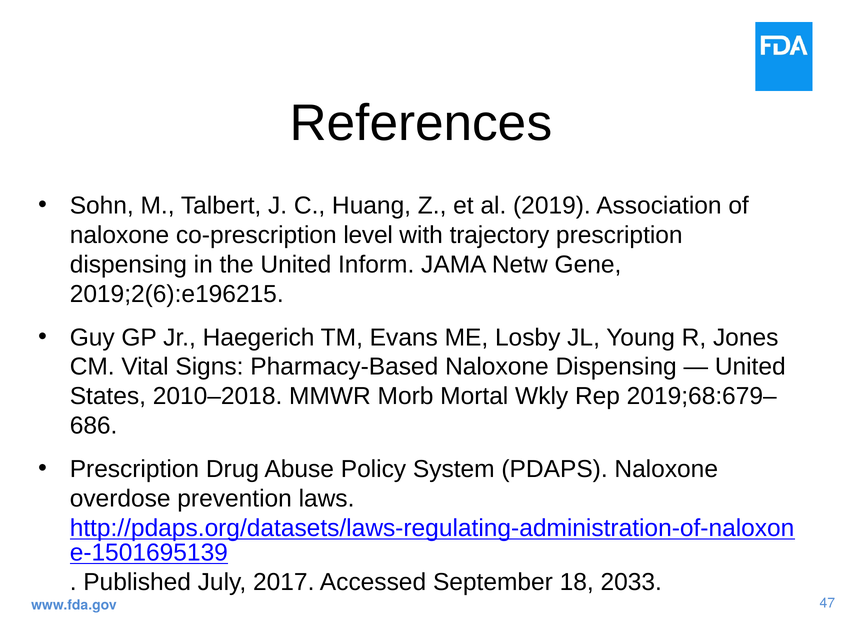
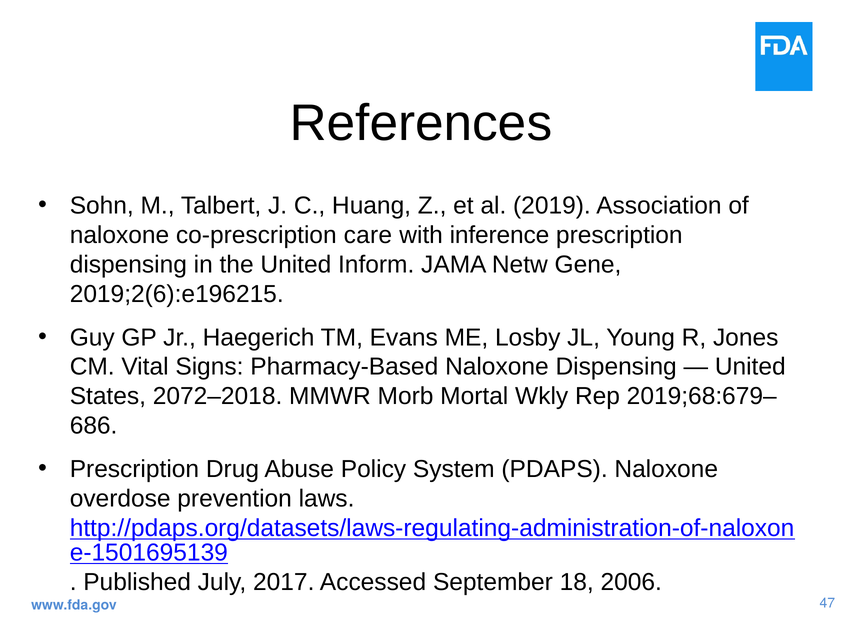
level: level -> care
trajectory: trajectory -> inference
2010–2018: 2010–2018 -> 2072–2018
2033: 2033 -> 2006
